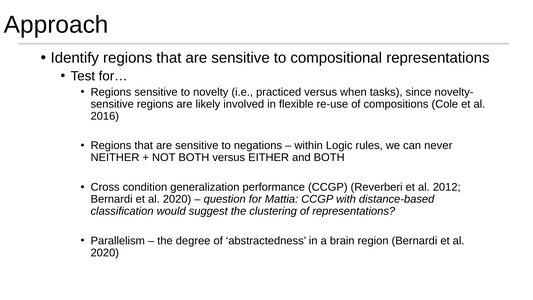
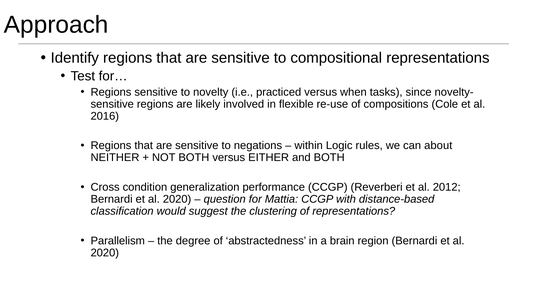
never: never -> about
